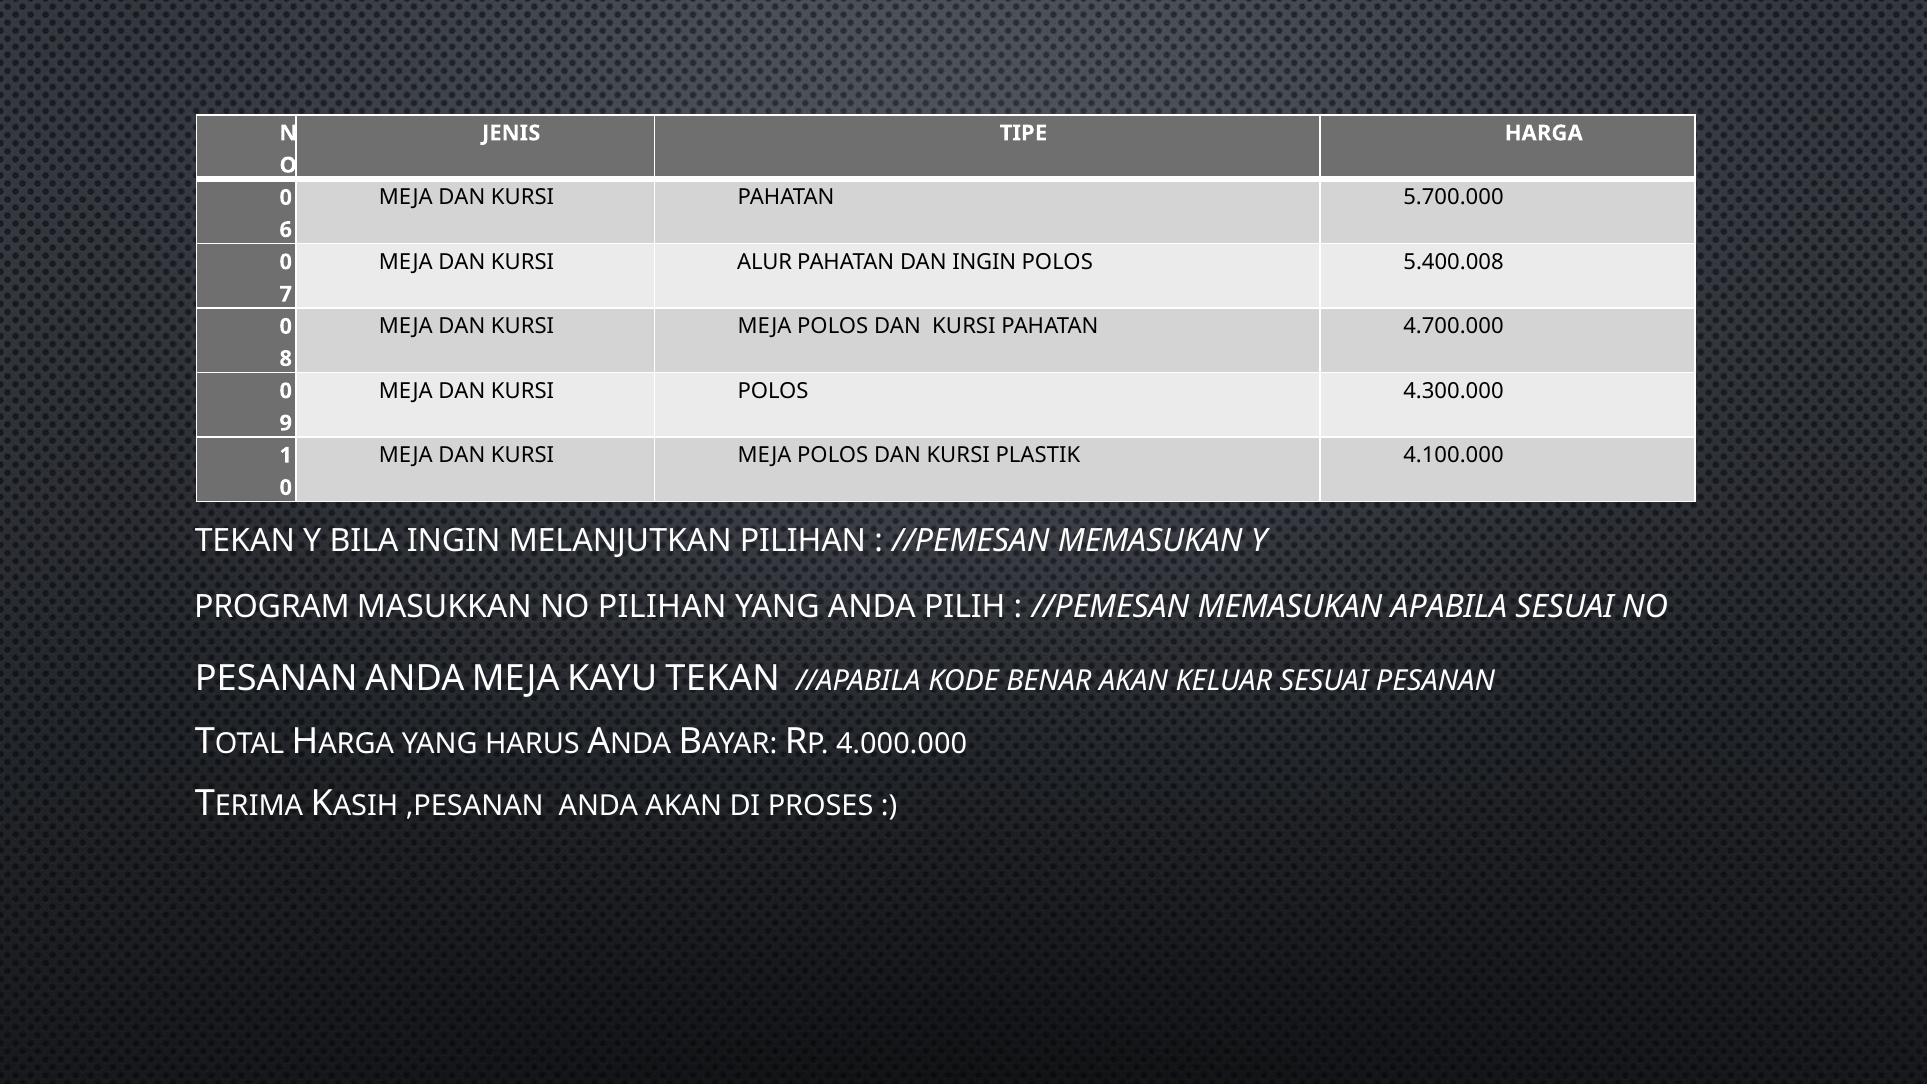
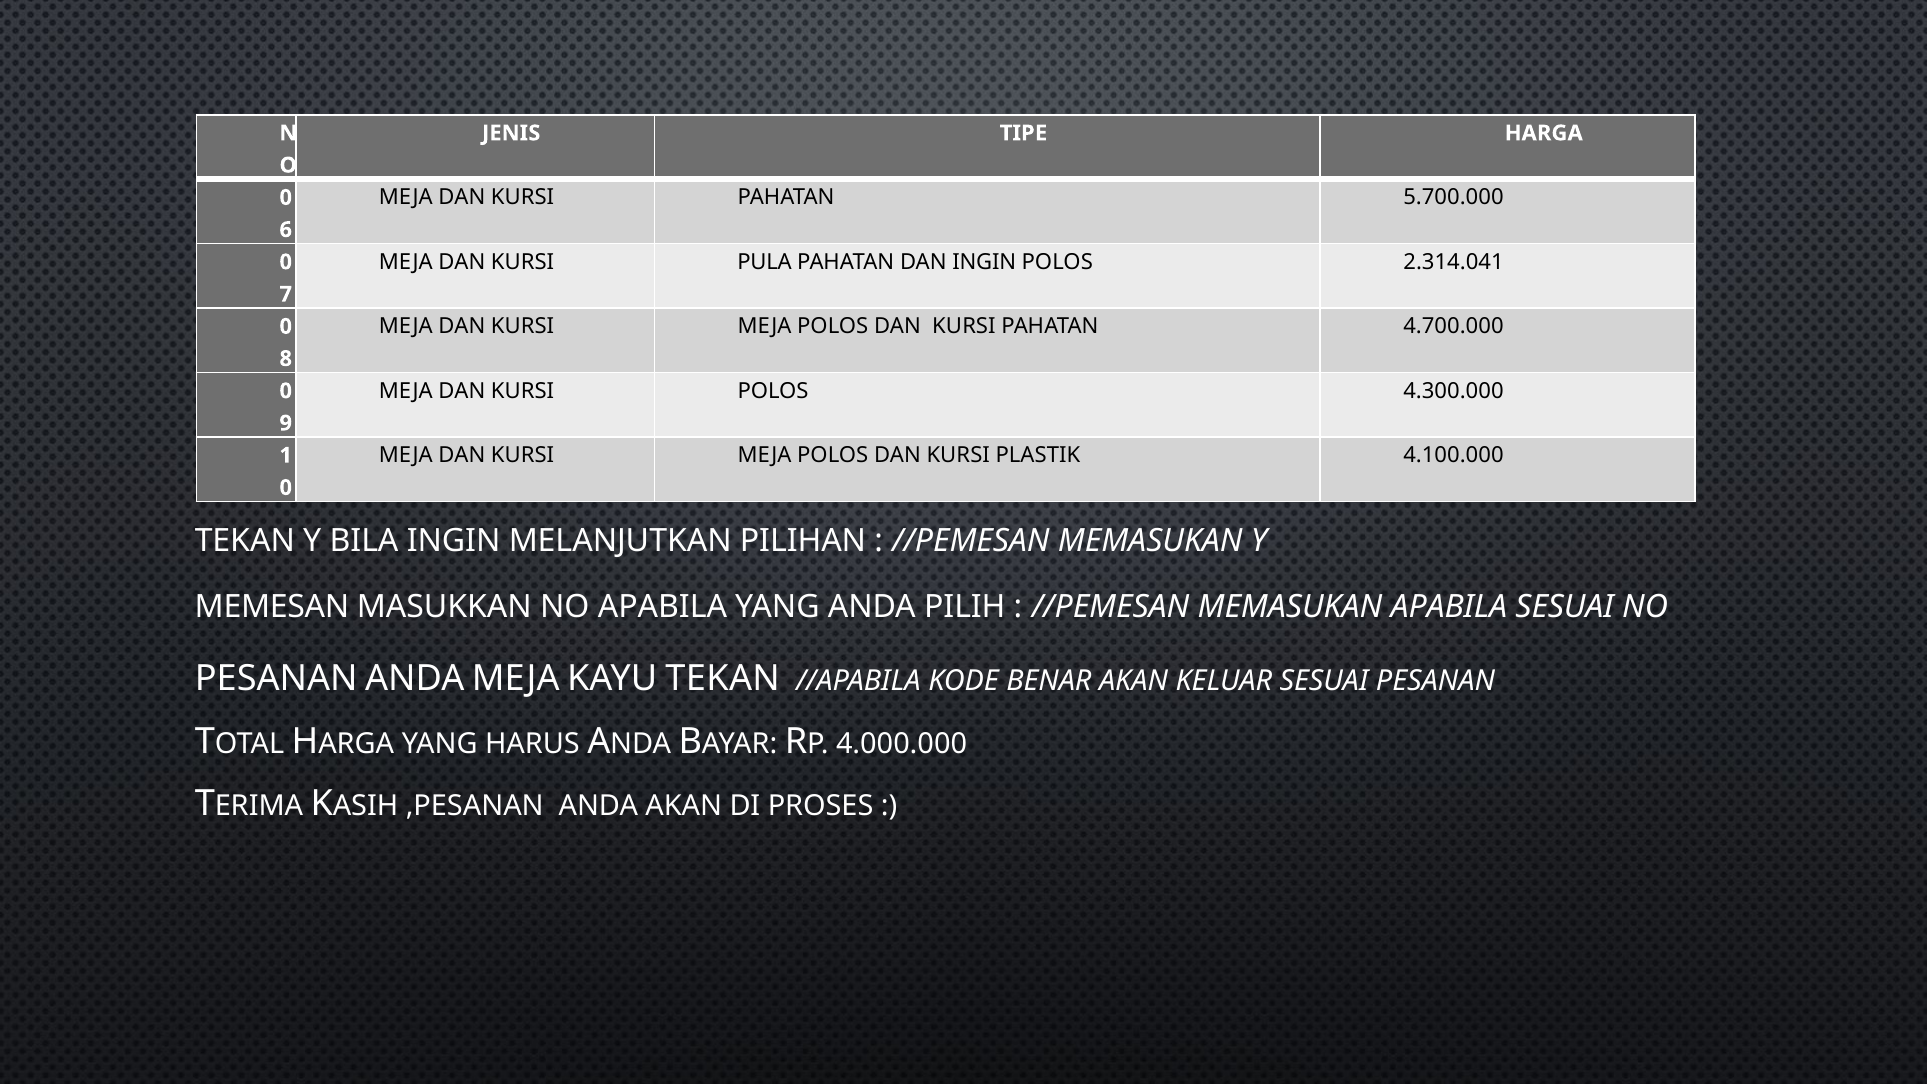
ALUR: ALUR -> PULA
5.400.008: 5.400.008 -> 2.314.041
PROGRAM: PROGRAM -> MEMESAN
NO PILIHAN: PILIHAN -> APABILA
